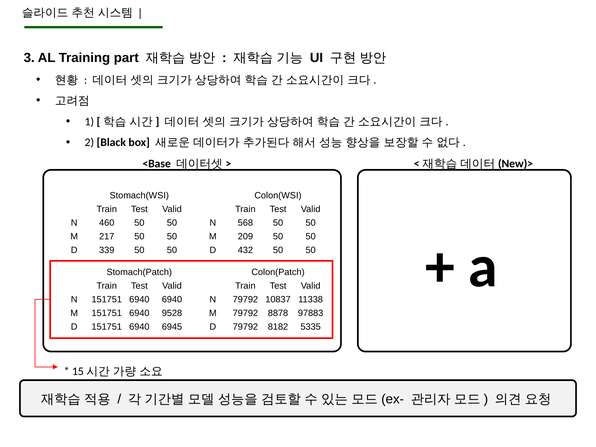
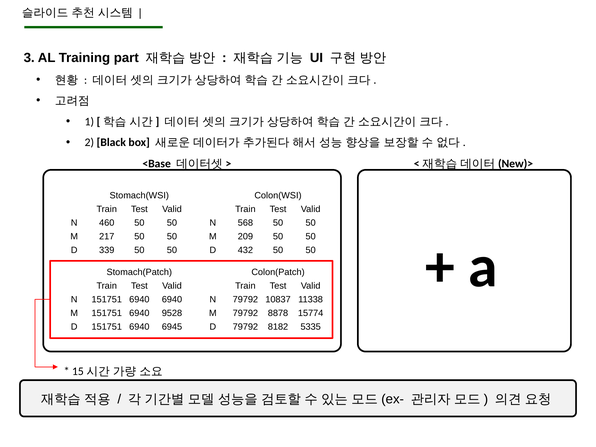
97883: 97883 -> 15774
